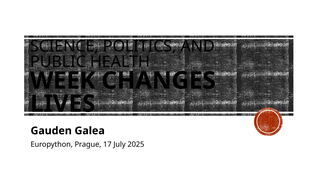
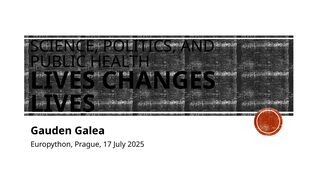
WEEK at (63, 81): WEEK -> LIVES
